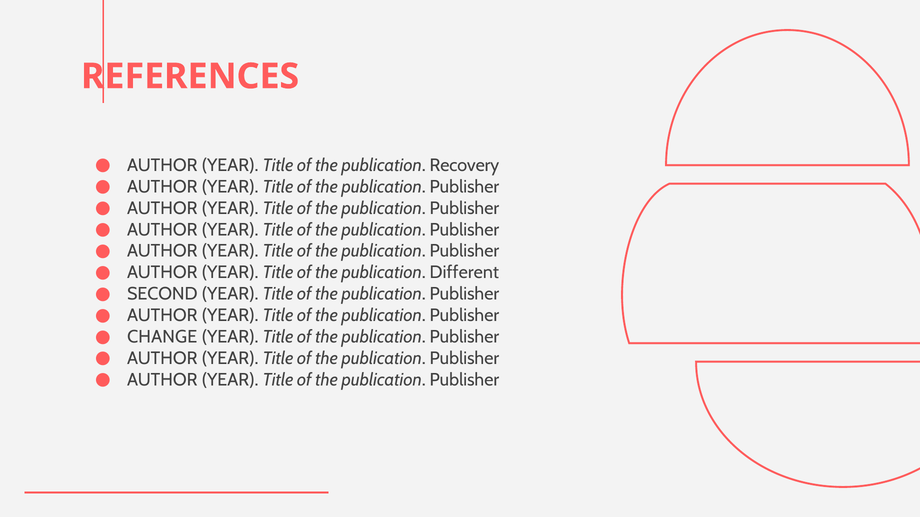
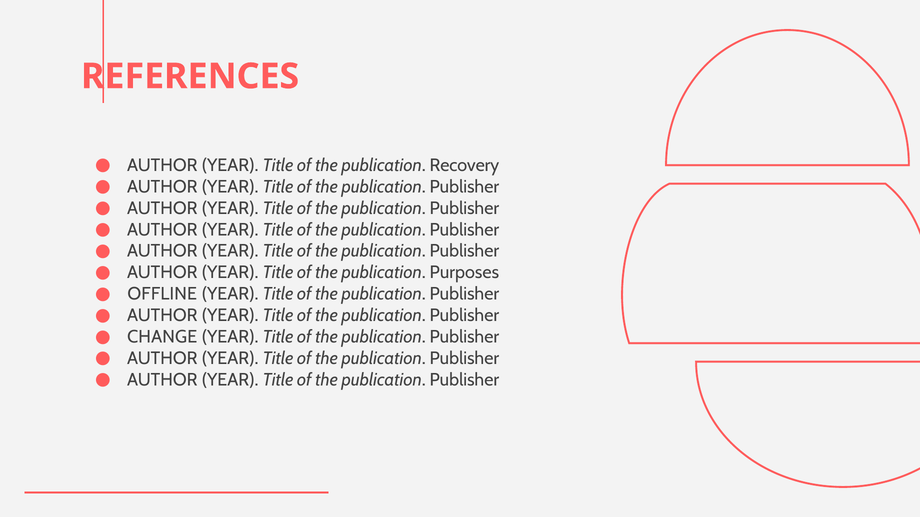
Different: Different -> Purposes
SECOND: SECOND -> OFFLINE
